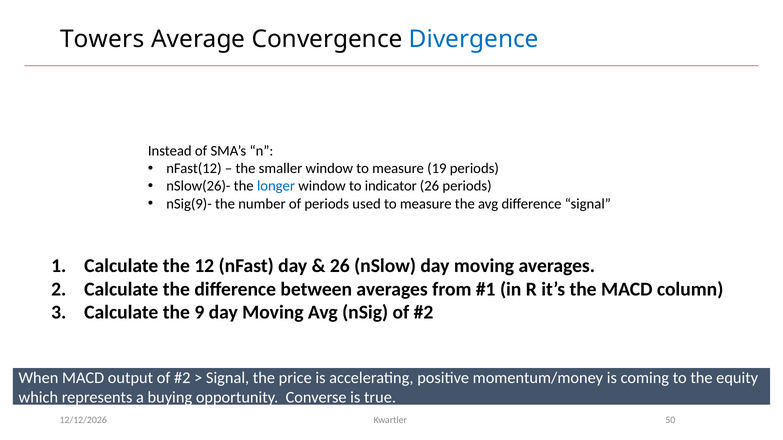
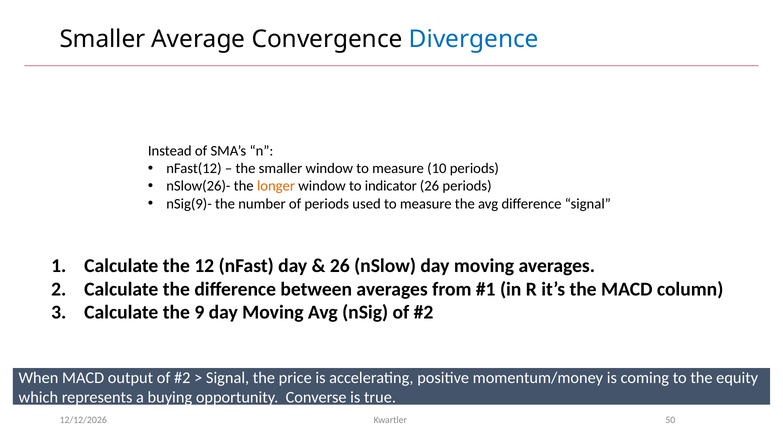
Towers at (102, 39): Towers -> Smaller
19: 19 -> 10
longer colour: blue -> orange
